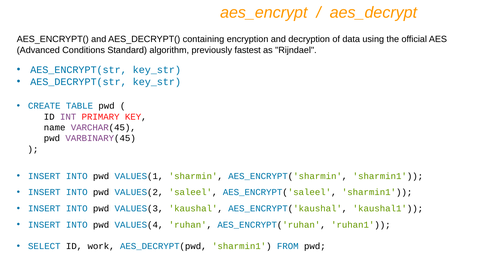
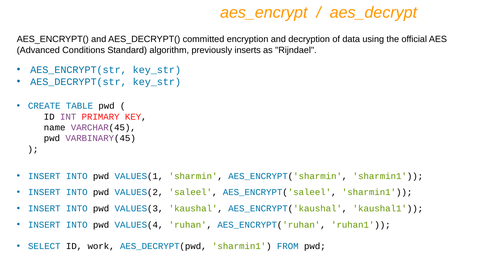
containing: containing -> committed
fastest: fastest -> inserts
